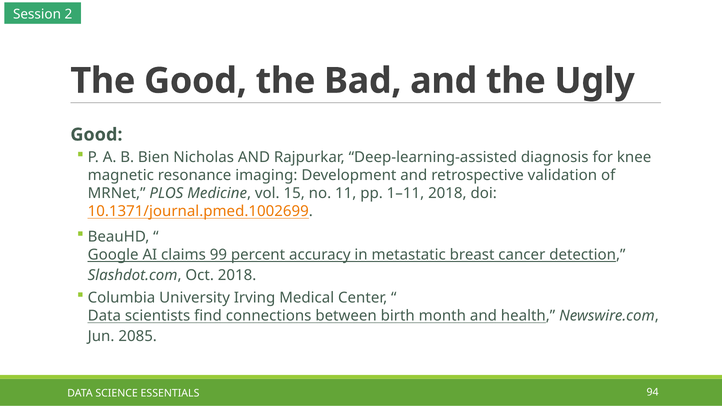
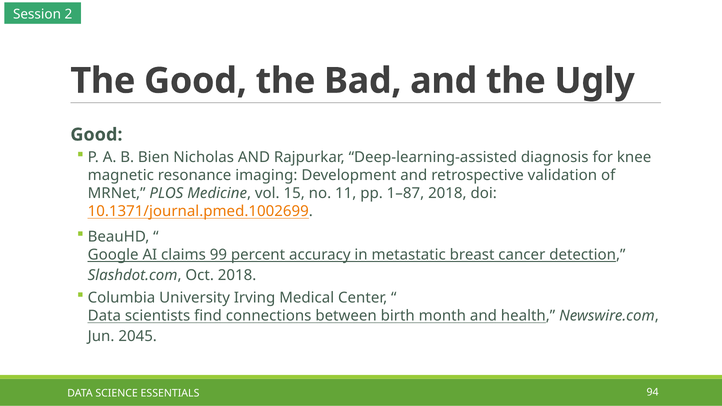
1–11: 1–11 -> 1–87
2085: 2085 -> 2045
